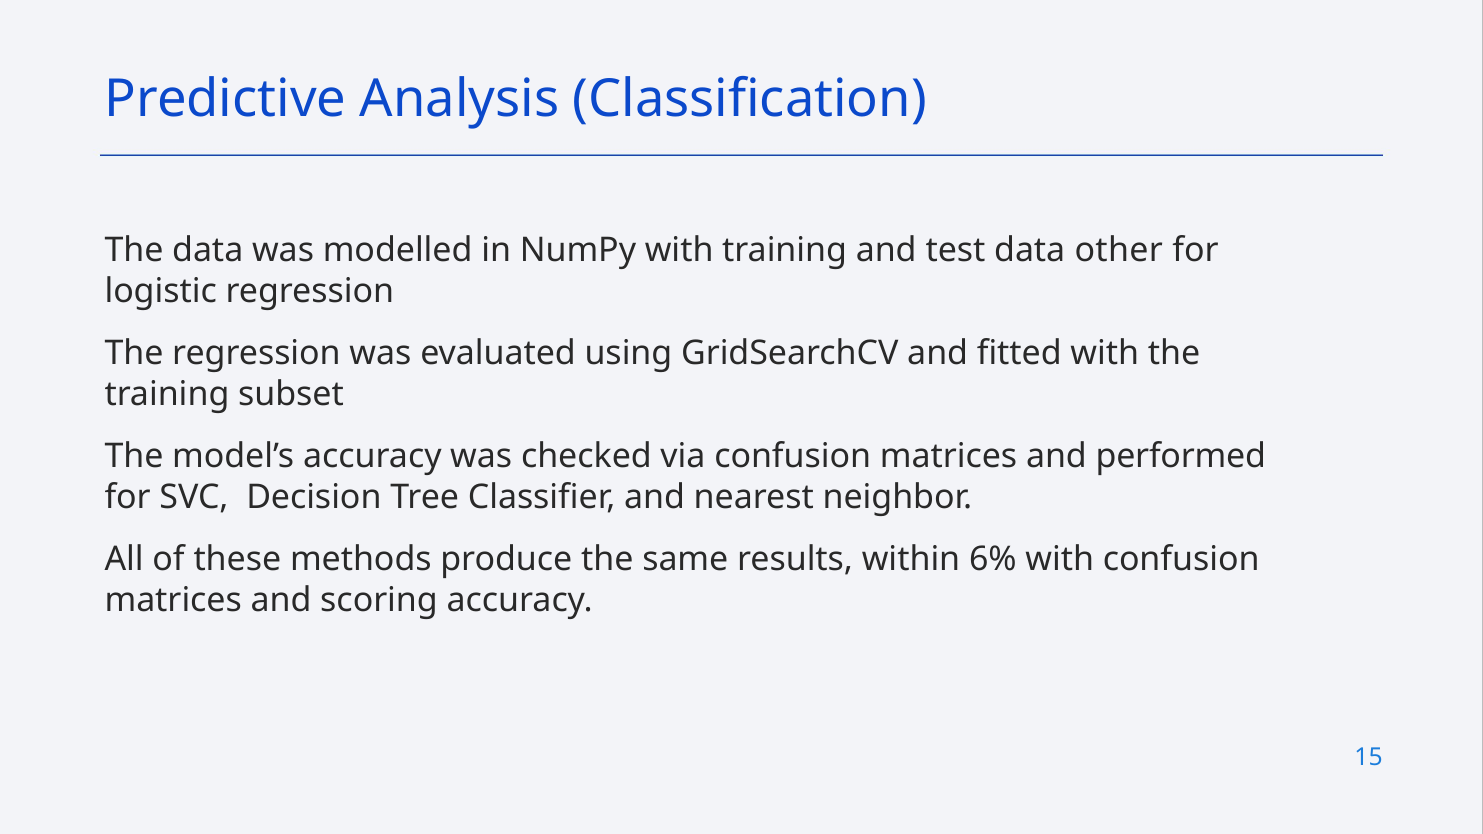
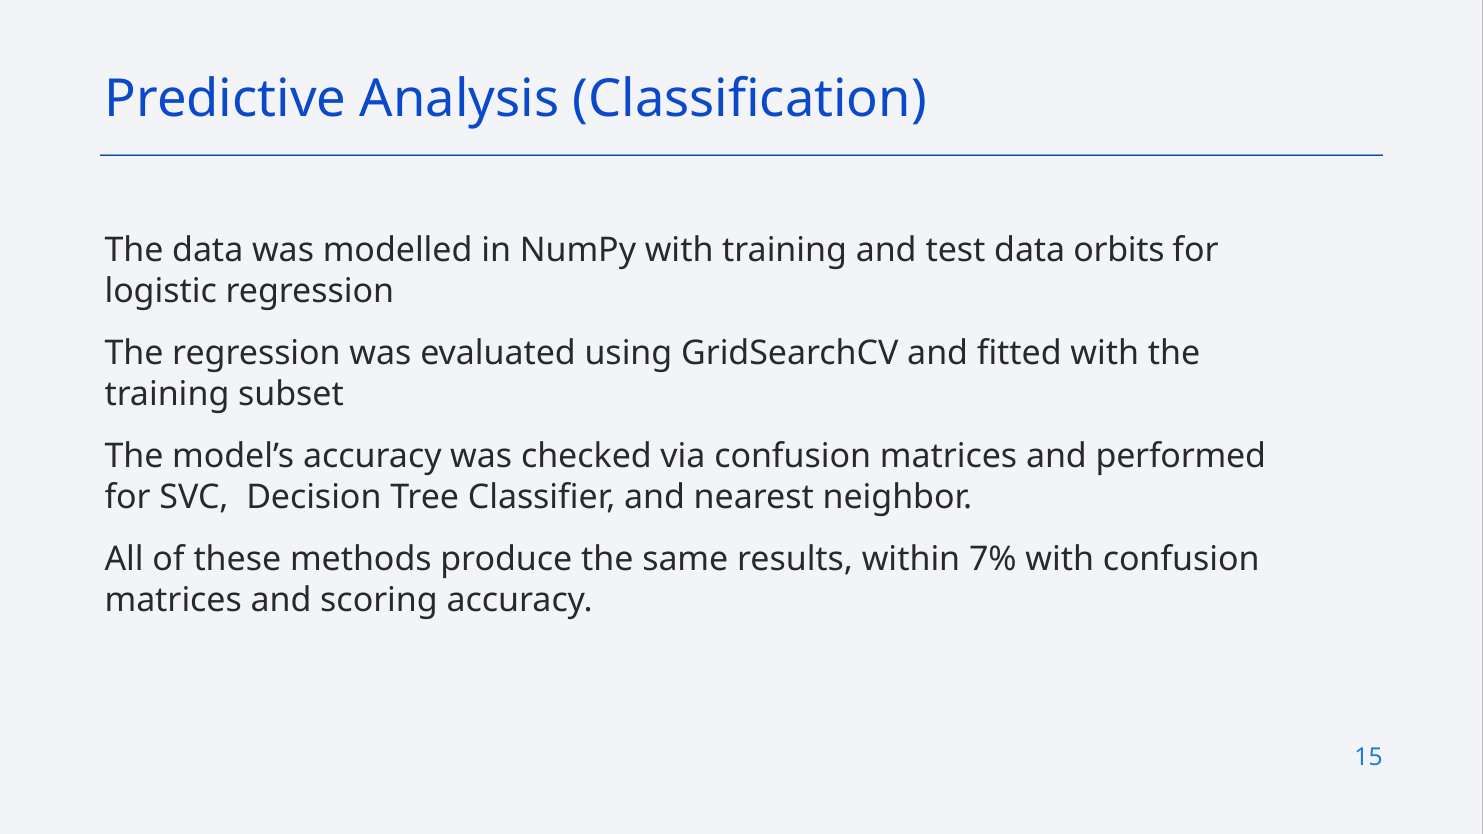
other: other -> orbits
6%: 6% -> 7%
